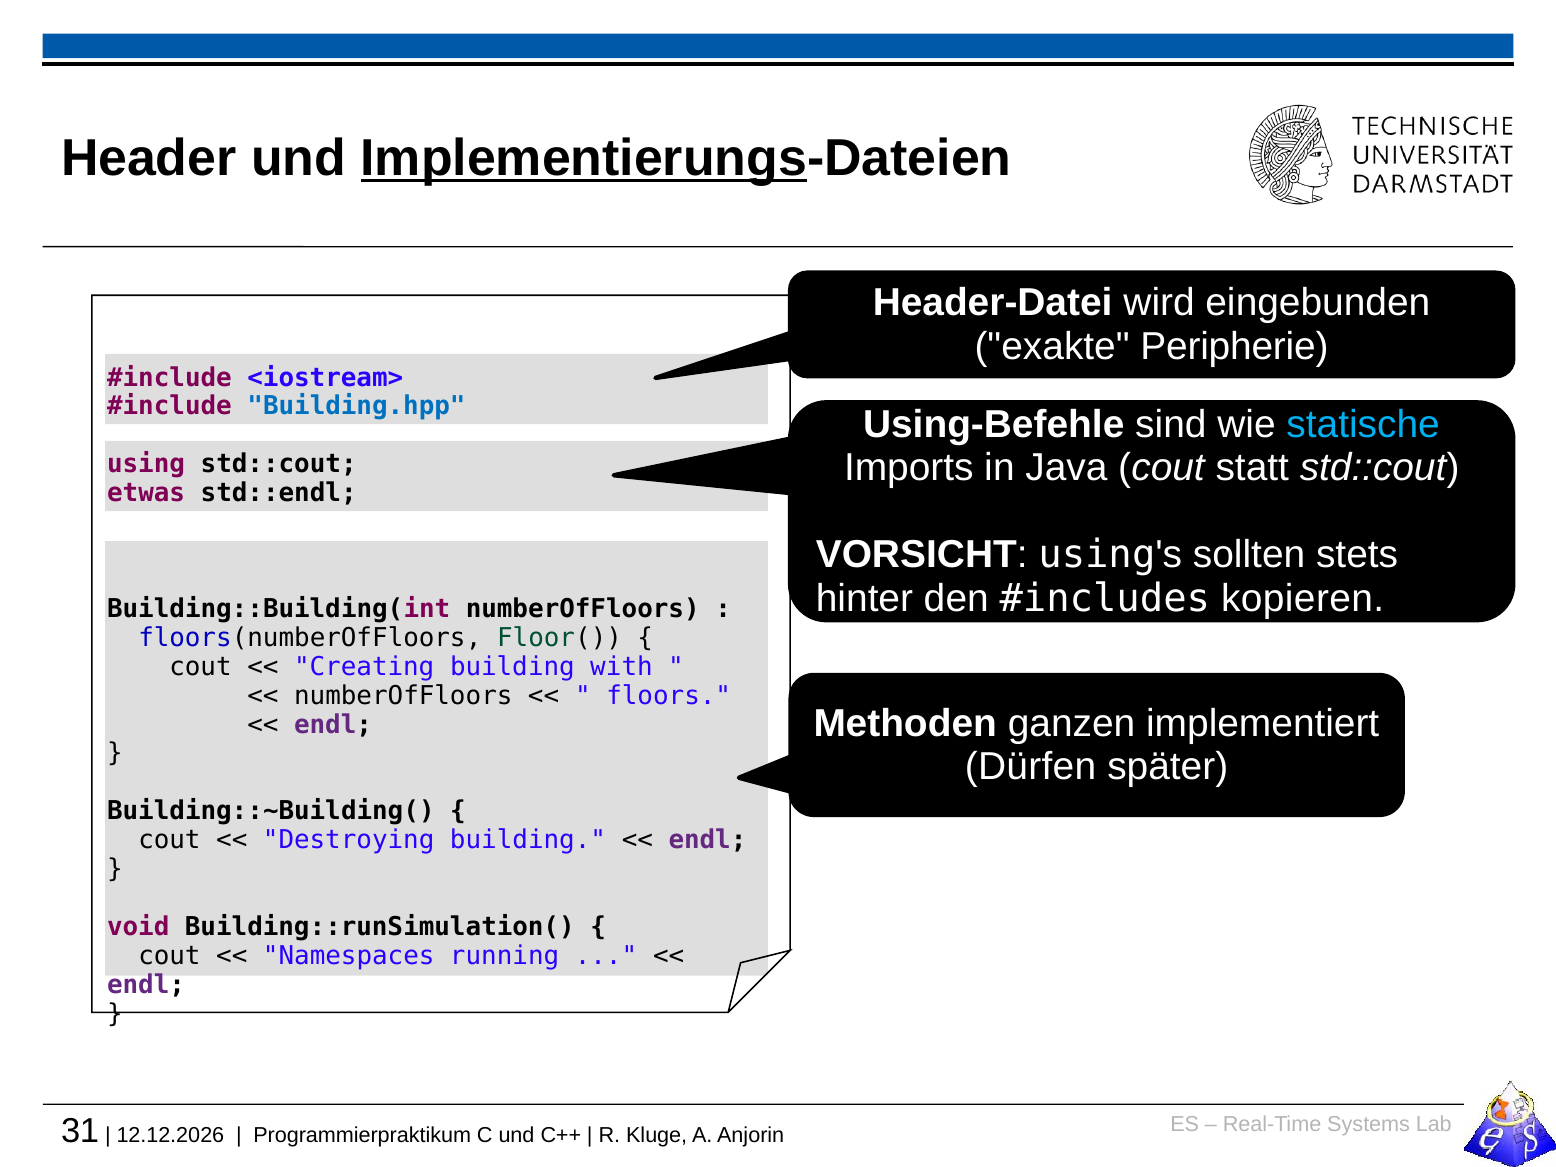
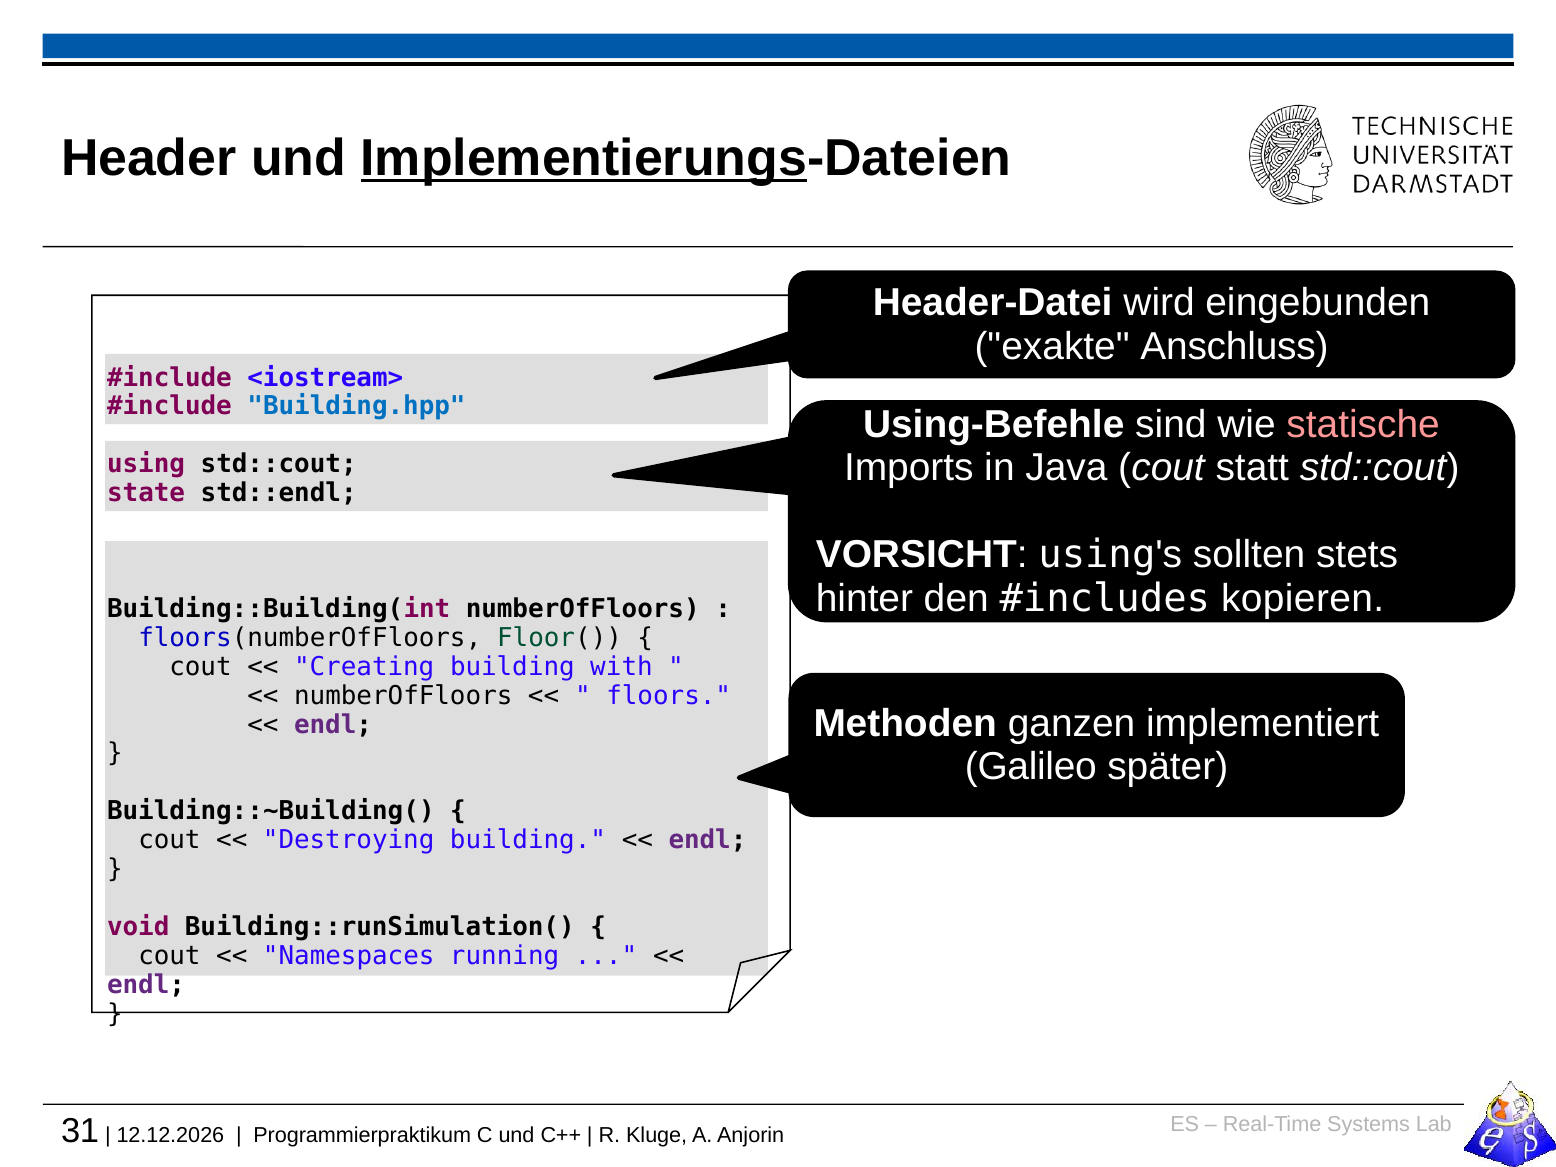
Peripherie: Peripherie -> Anschluss
statische colour: light blue -> pink
etwas: etwas -> state
Dürfen: Dürfen -> Galileo
